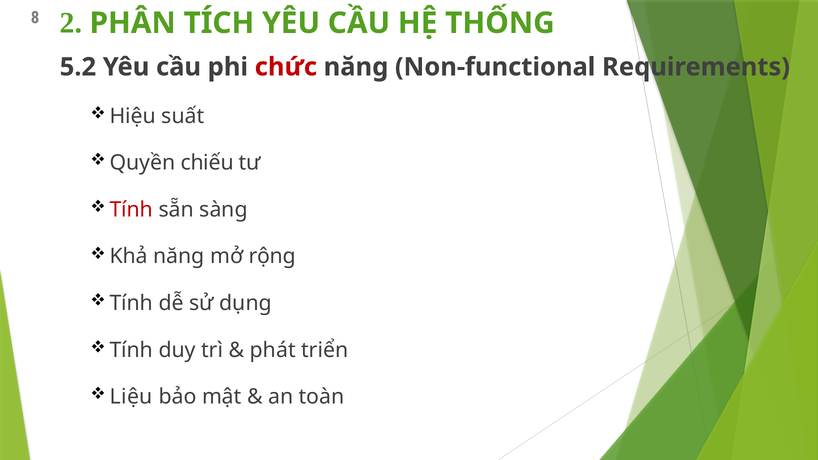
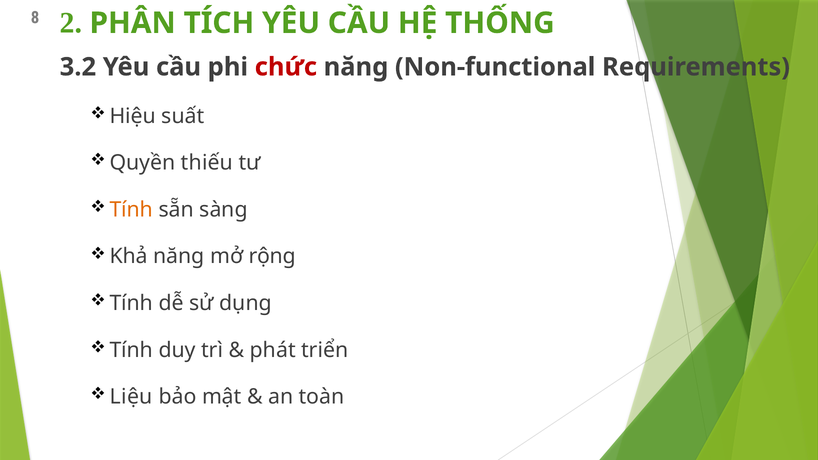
5.2: 5.2 -> 3.2
chiếu: chiếu -> thiếu
Tính at (131, 210) colour: red -> orange
